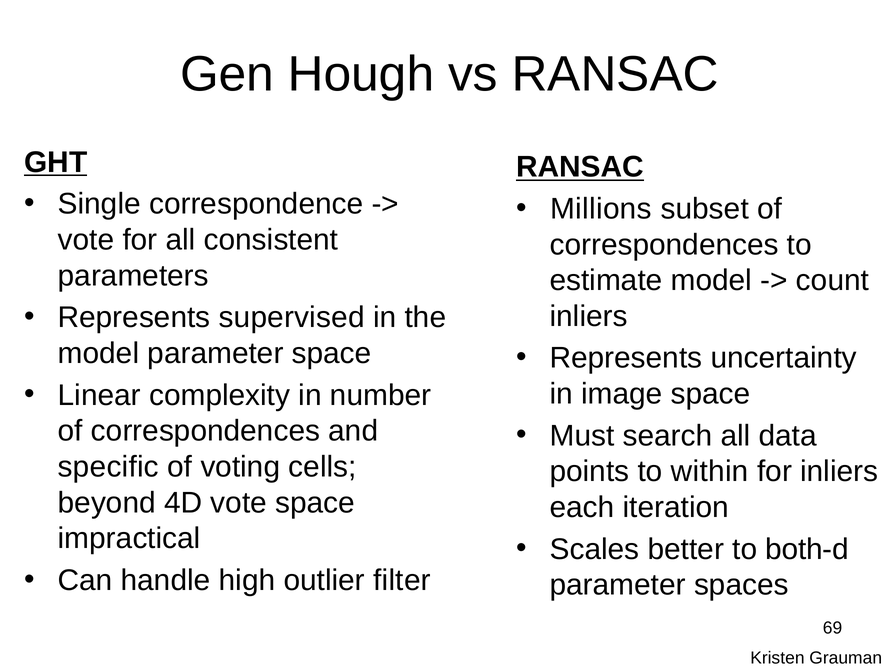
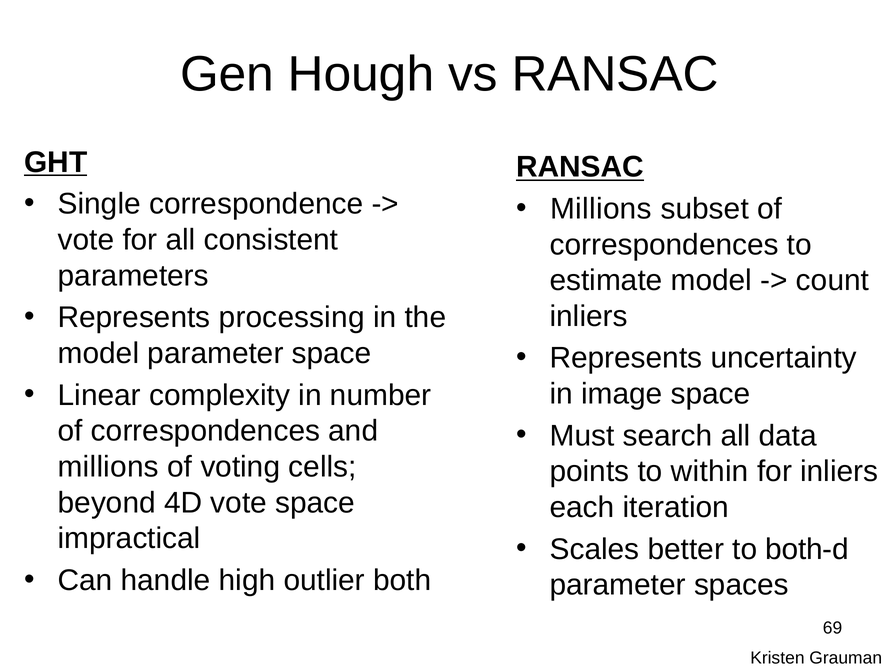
supervised: supervised -> processing
specific at (108, 467): specific -> millions
filter: filter -> both
